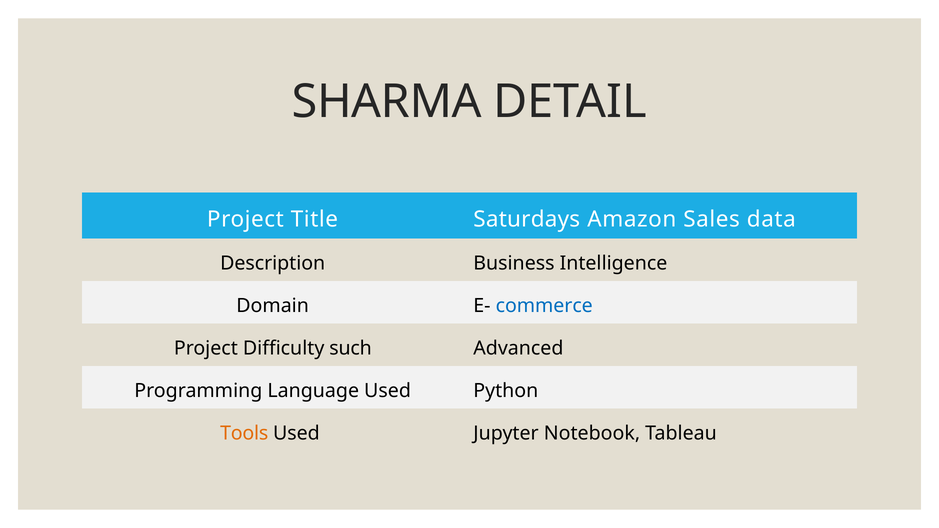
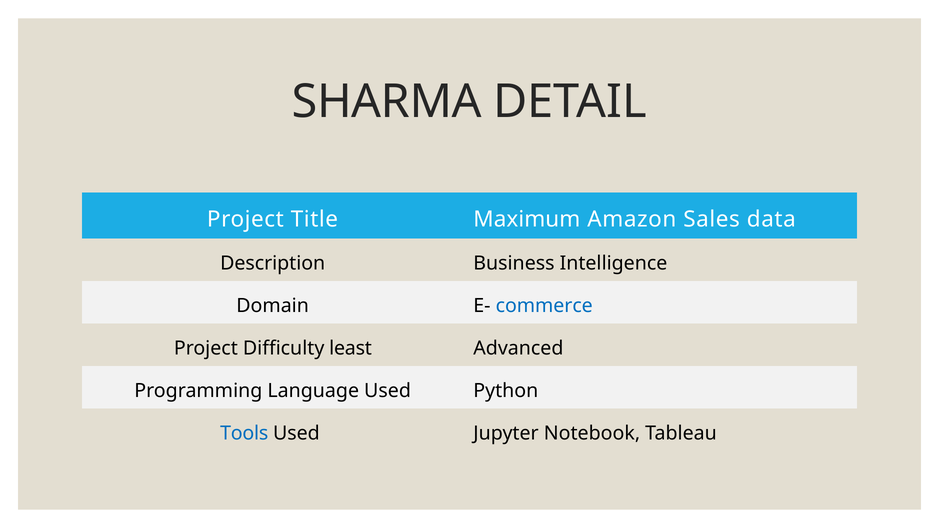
Saturdays: Saturdays -> Maximum
such: such -> least
Tools colour: orange -> blue
